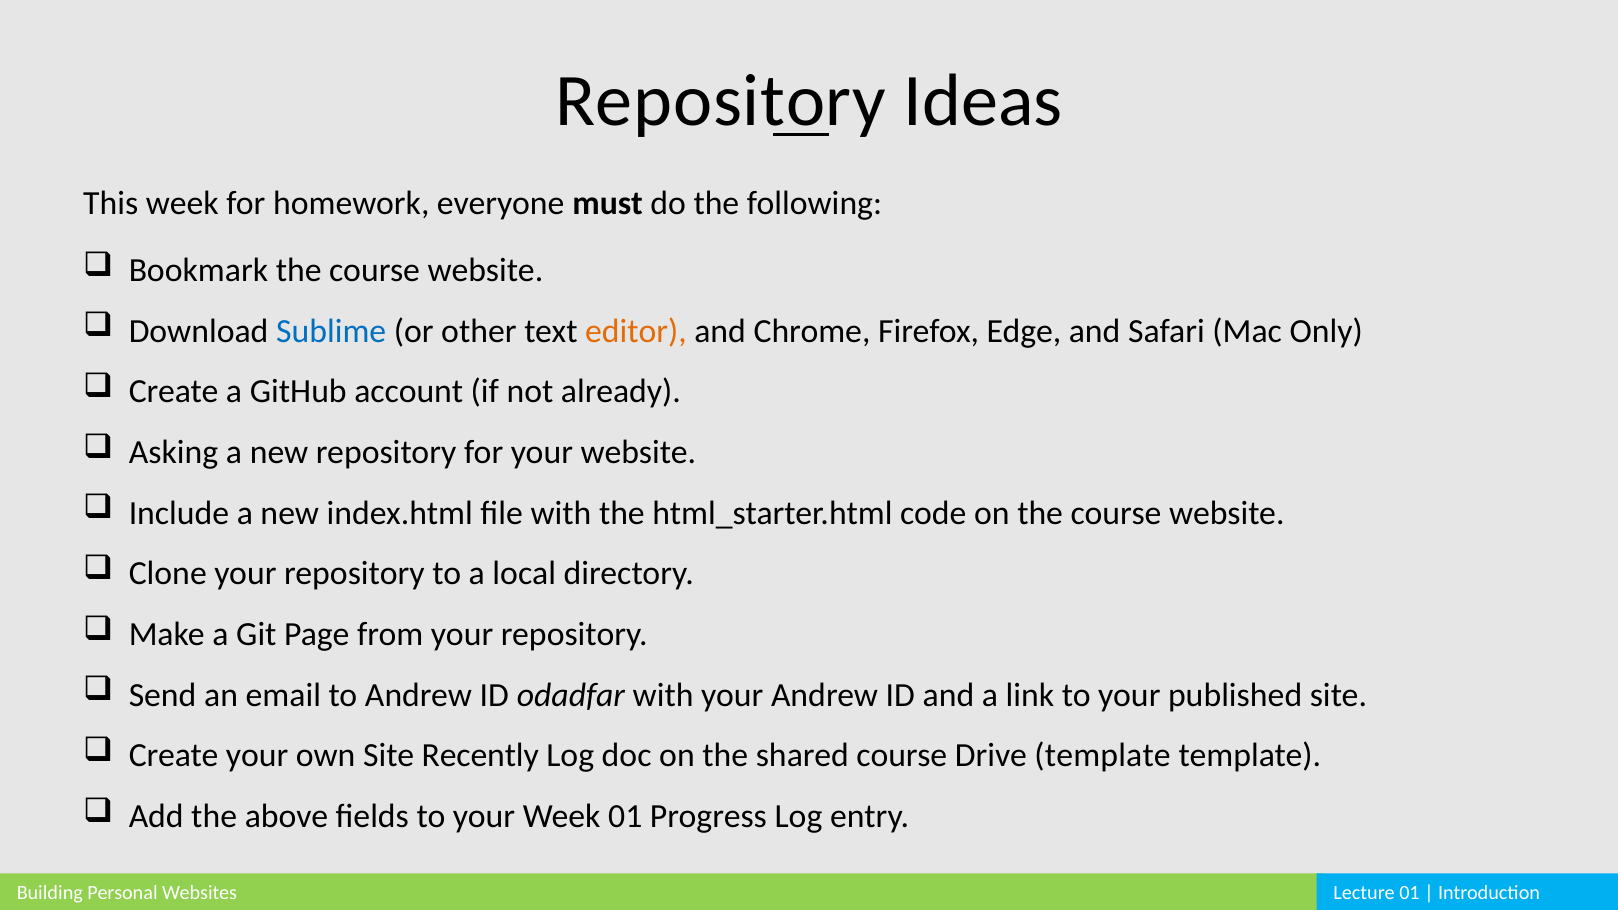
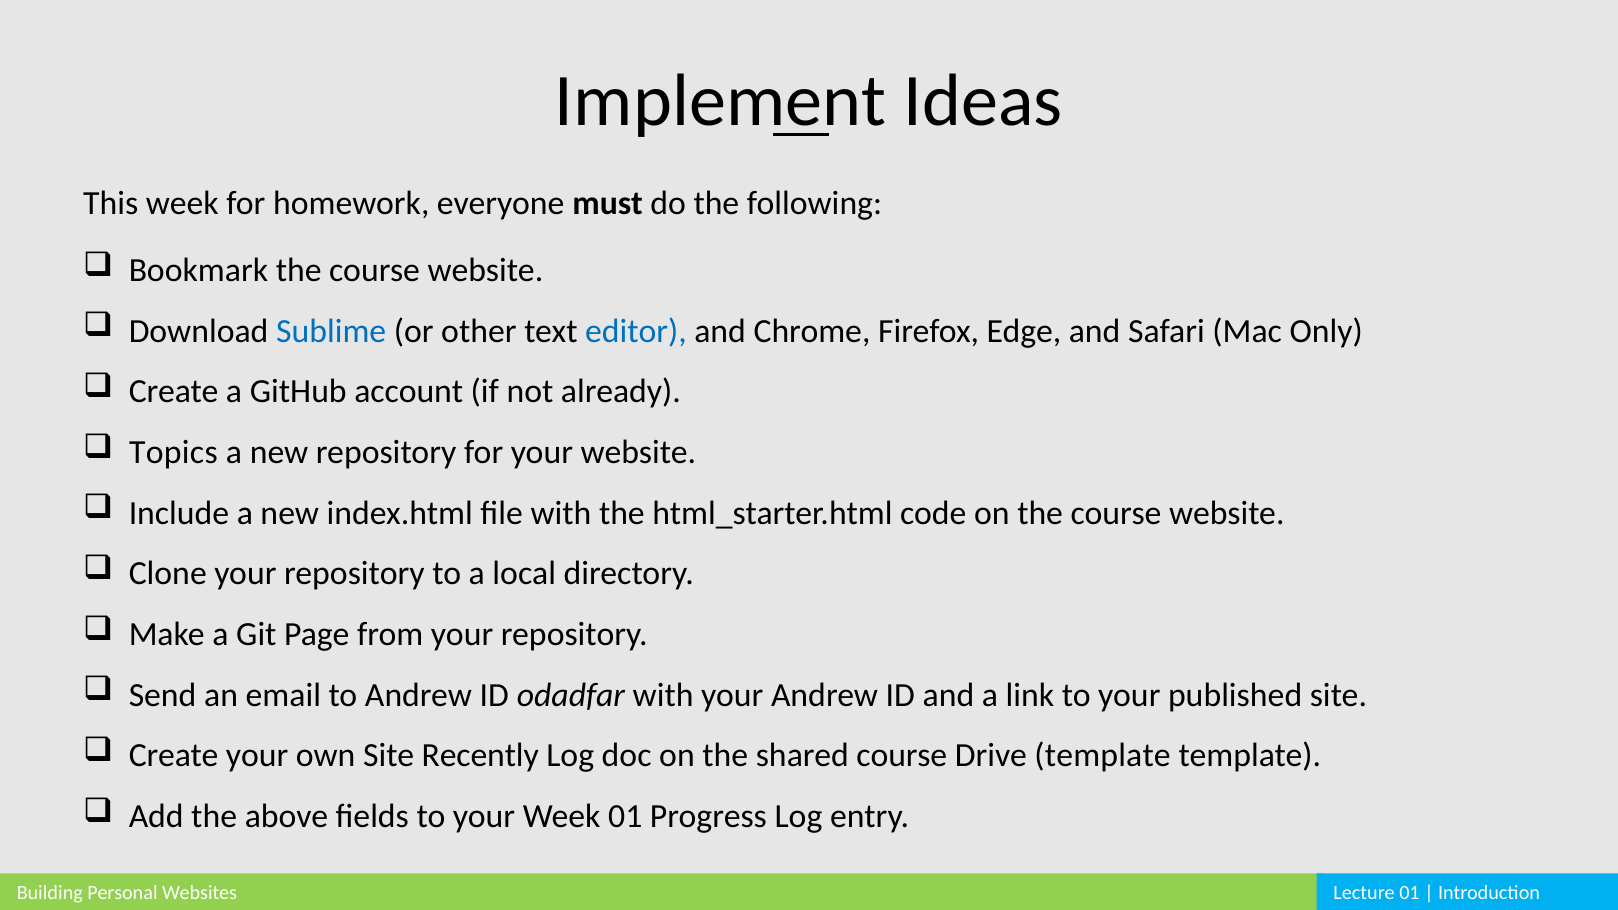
Repository at (720, 101): Repository -> Implement
editor colour: orange -> blue
Asking: Asking -> Topics
